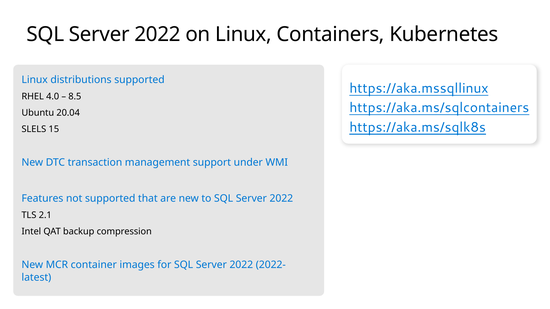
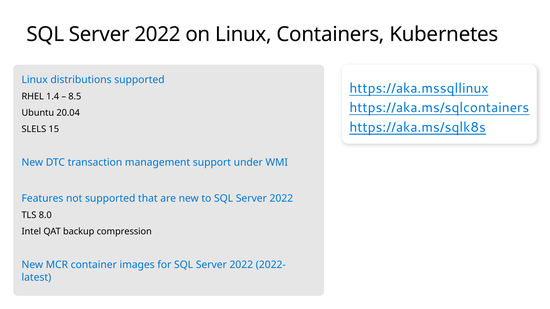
4.0: 4.0 -> 1.4
2.1: 2.1 -> 8.0
